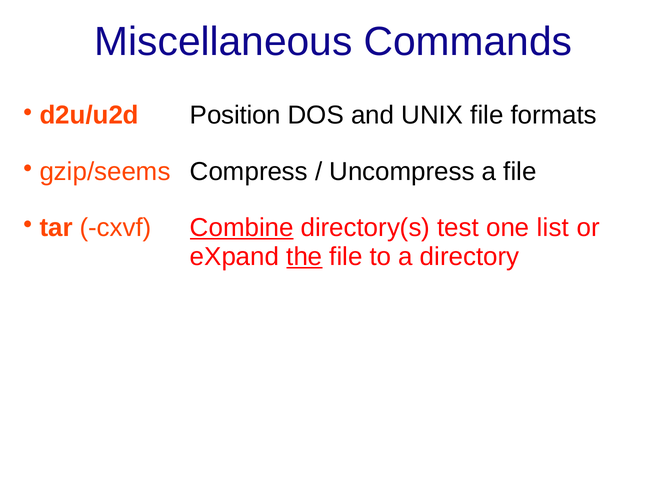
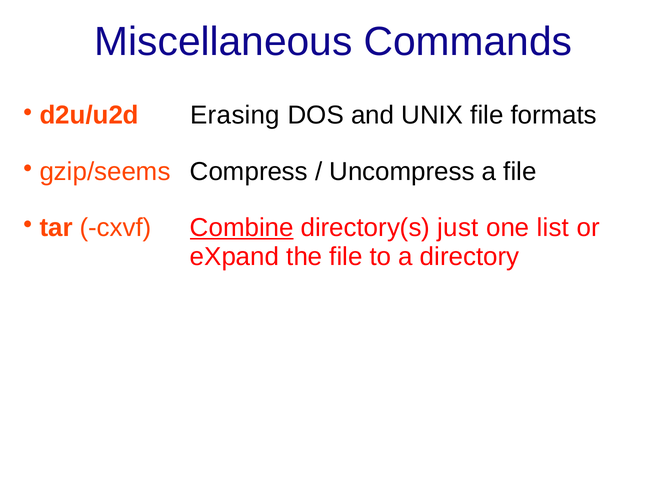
Position: Position -> Erasing
test: test -> just
the underline: present -> none
